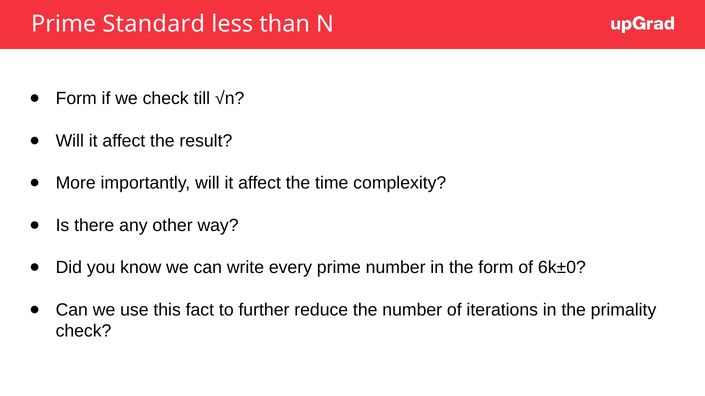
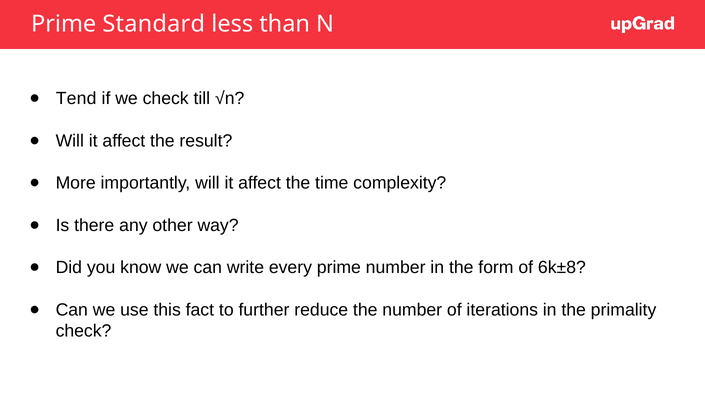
Form at (76, 99): Form -> Tend
6k±0: 6k±0 -> 6k±8
